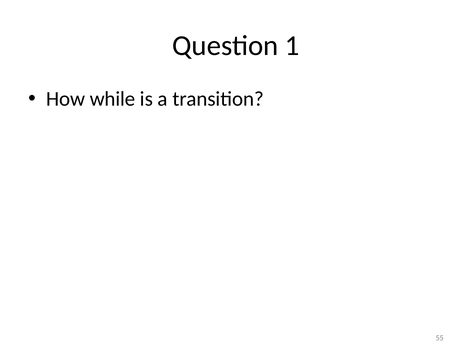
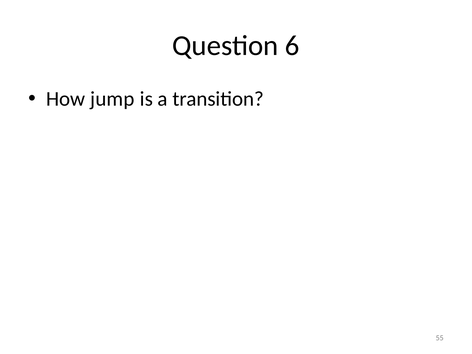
1: 1 -> 6
while: while -> jump
